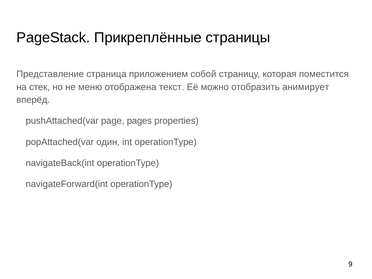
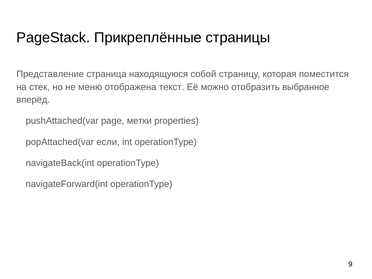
приложением: приложением -> находящуюся
анимирует: анимирует -> выбранное
pages: pages -> метки
один: один -> если
